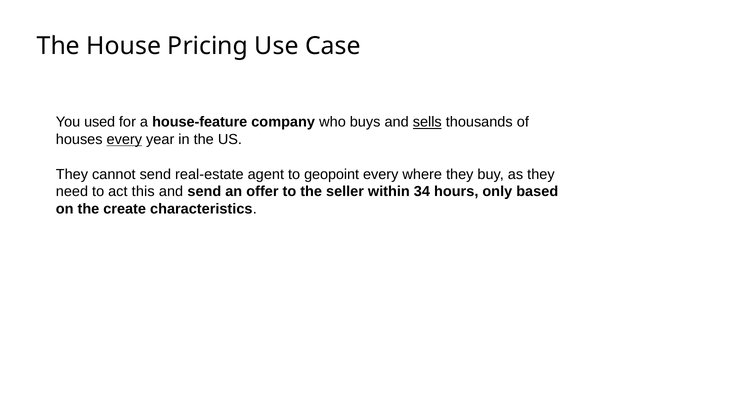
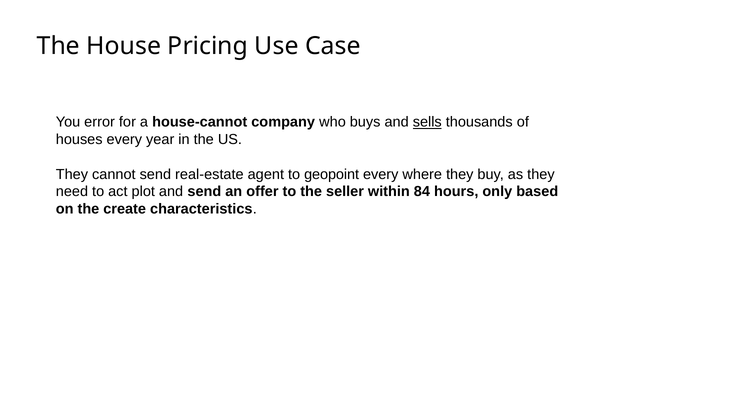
used: used -> error
house-feature: house-feature -> house-cannot
every at (124, 140) underline: present -> none
this: this -> plot
34: 34 -> 84
